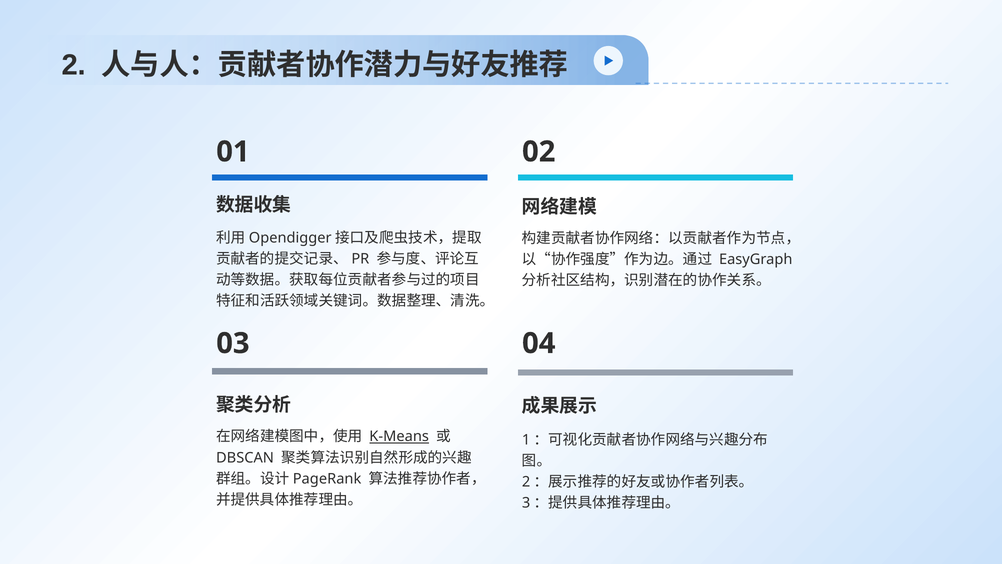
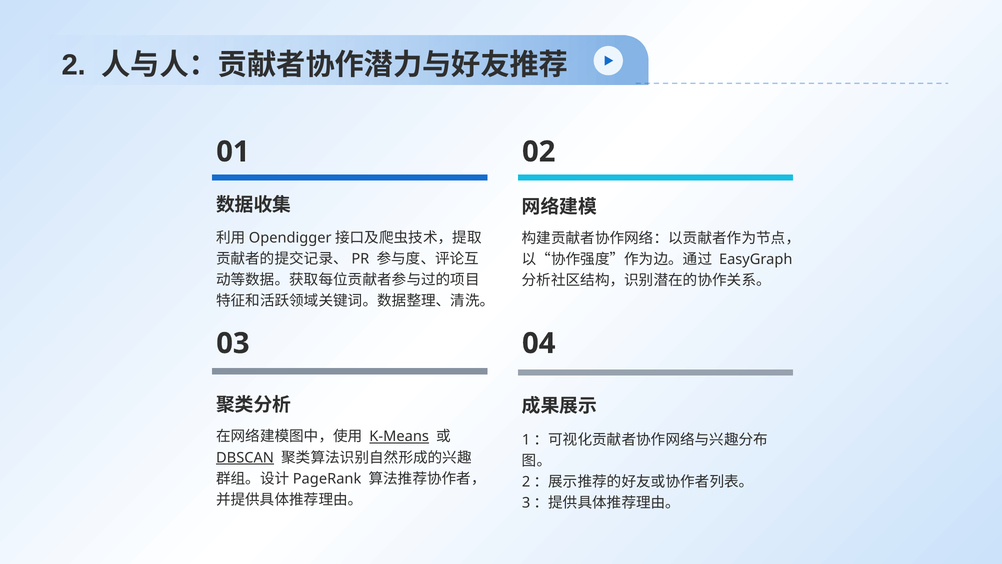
DBSCAN underline: none -> present
